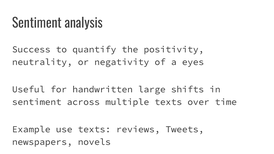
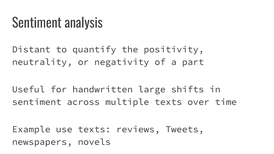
Success: Success -> Distant
eyes: eyes -> part
